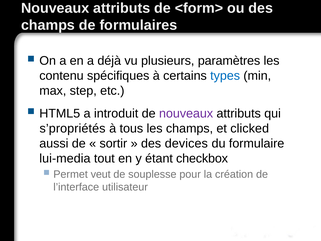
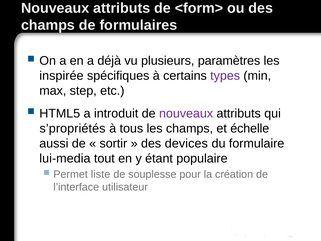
contenu: contenu -> inspirée
types colour: blue -> purple
clicked: clicked -> échelle
checkbox: checkbox -> populaire
veut: veut -> liste
